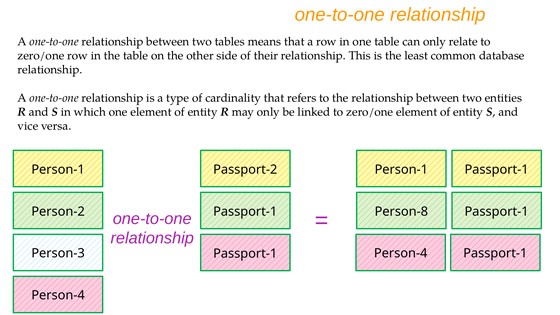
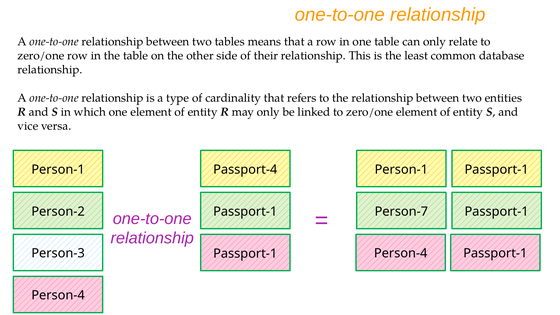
Passport-2: Passport-2 -> Passport-4
Person-8: Person-8 -> Person-7
